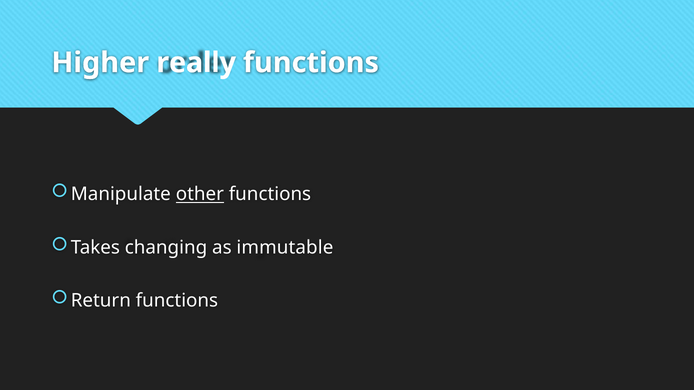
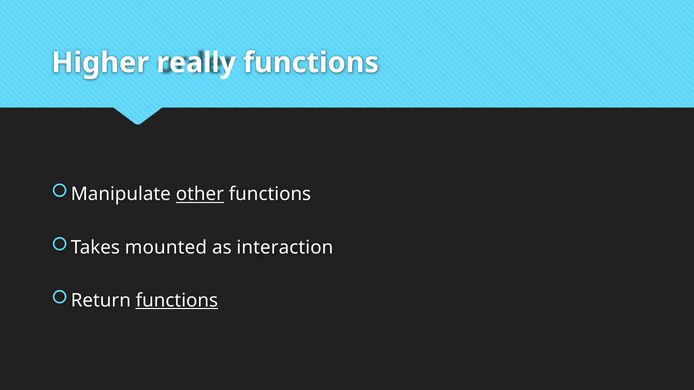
changing: changing -> mounted
immutable: immutable -> interaction
functions at (177, 301) underline: none -> present
